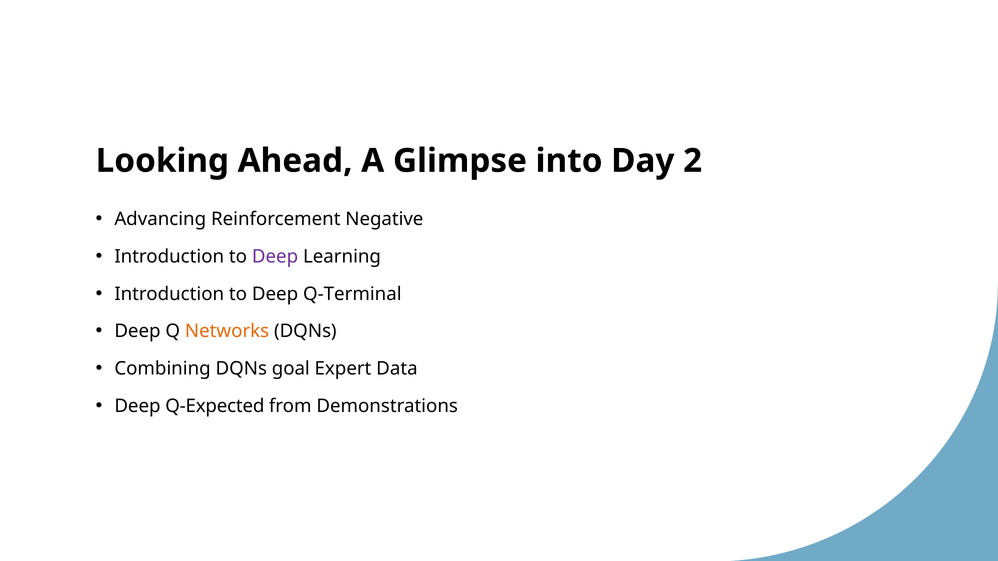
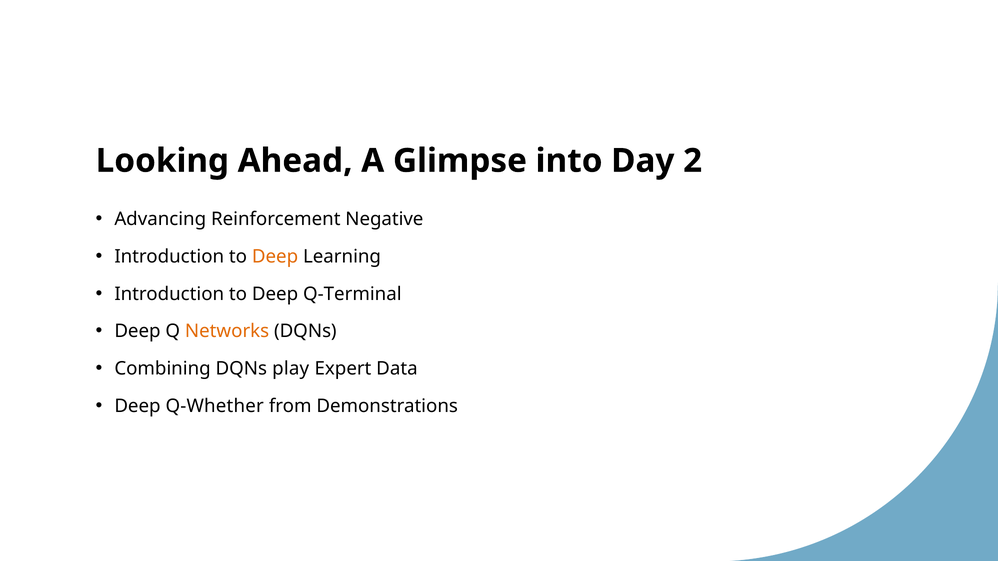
Deep at (275, 257) colour: purple -> orange
goal: goal -> play
Q-Expected: Q-Expected -> Q-Whether
